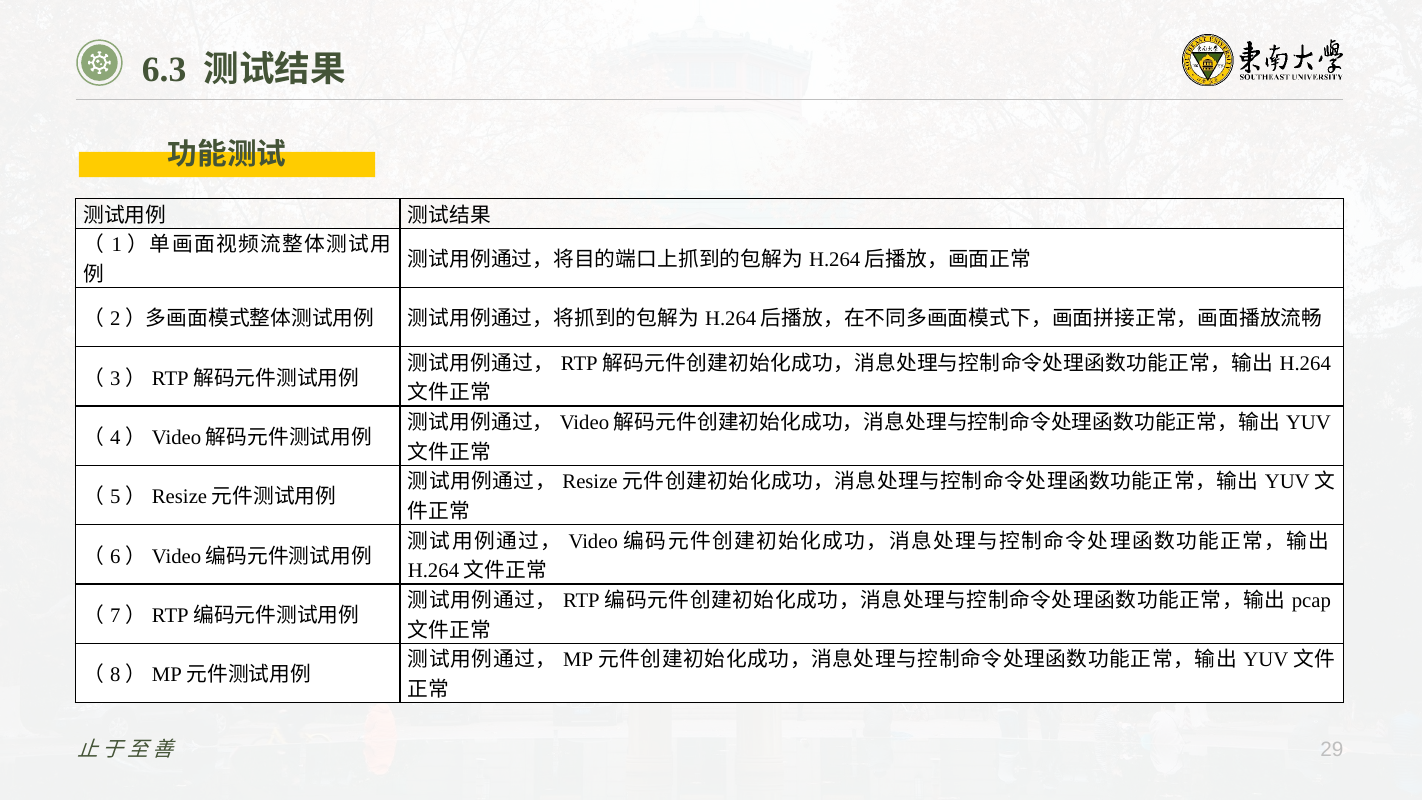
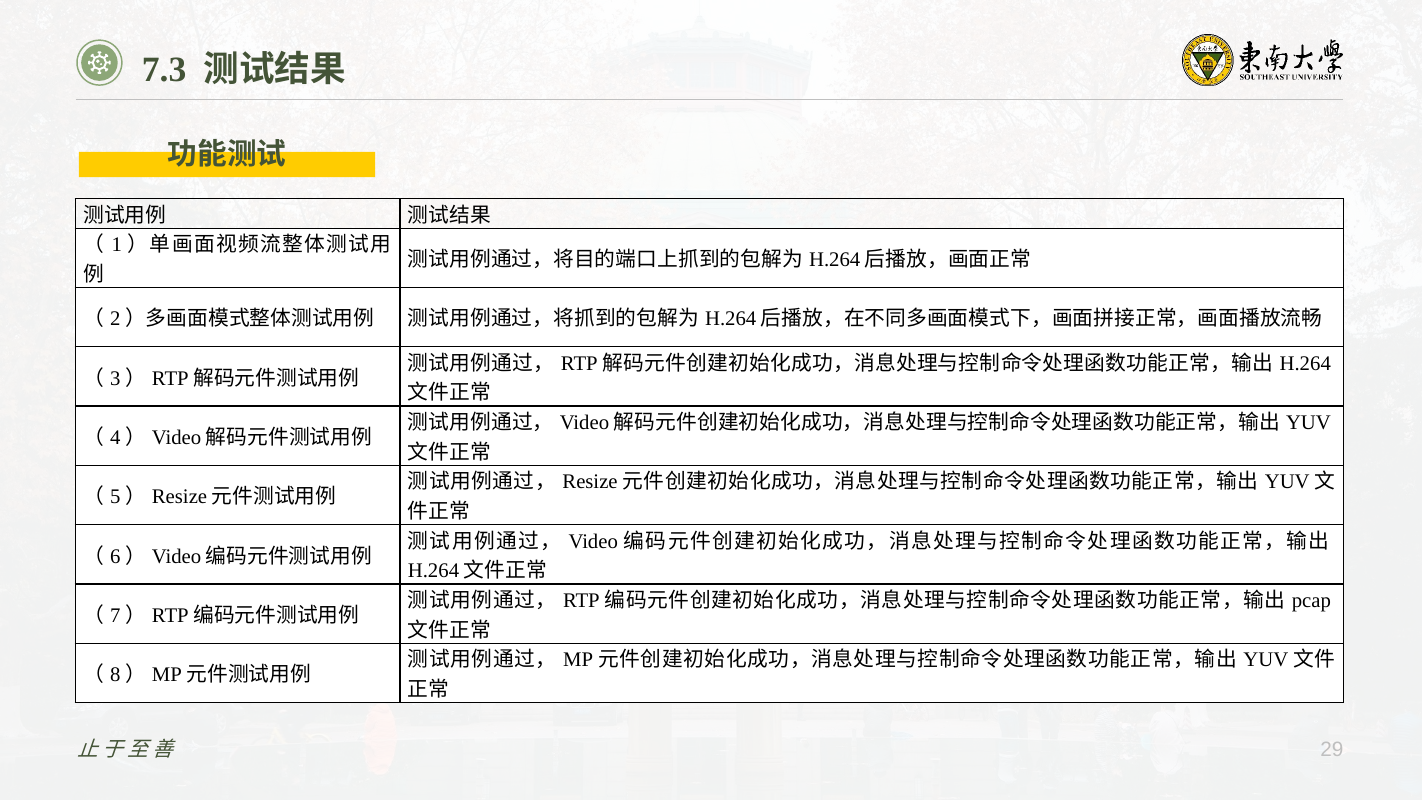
6.3: 6.3 -> 7.3
